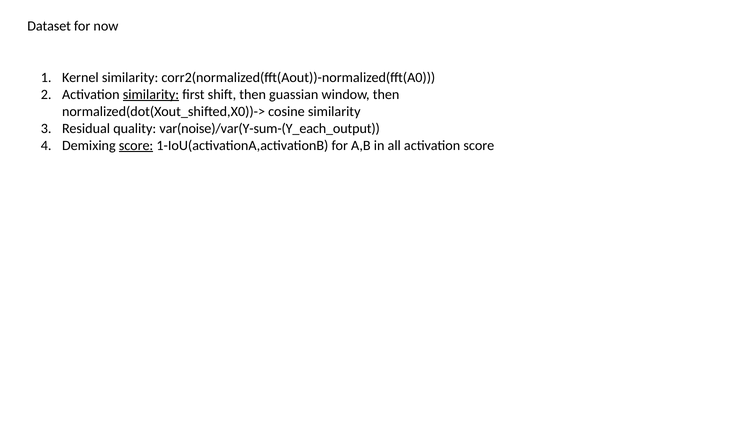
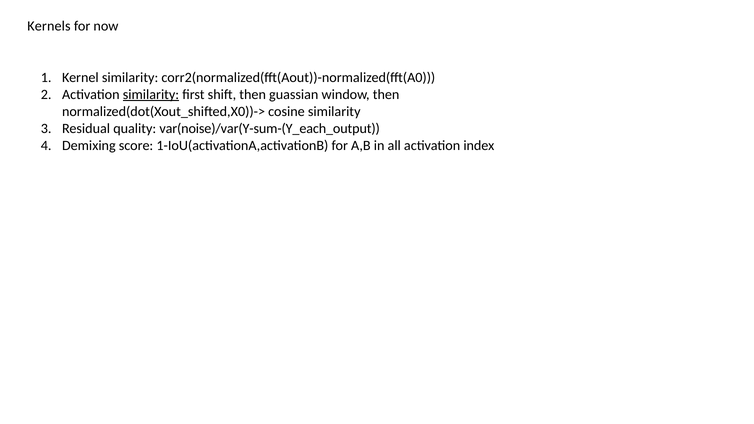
Dataset: Dataset -> Kernels
score at (136, 145) underline: present -> none
activation score: score -> index
